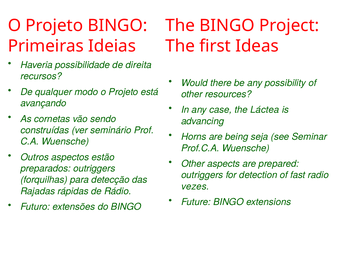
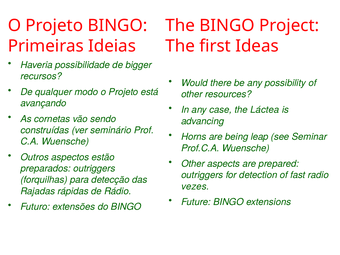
direita: direita -> bigger
seja: seja -> leap
